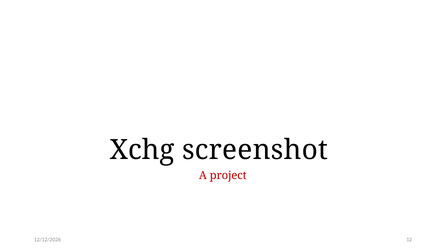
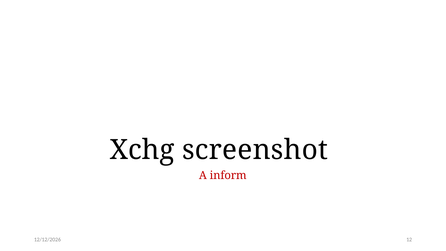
project: project -> inform
